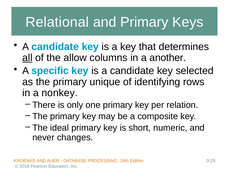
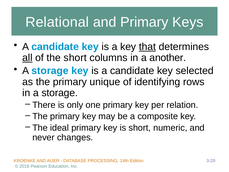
that underline: none -> present
the allow: allow -> short
specific at (50, 71): specific -> storage
in a nonkey: nonkey -> storage
